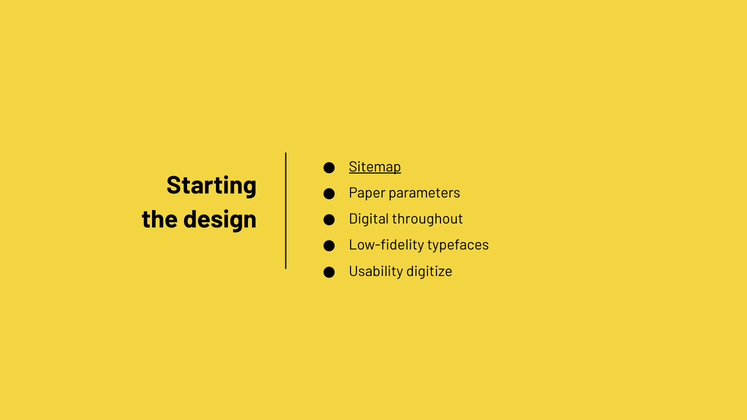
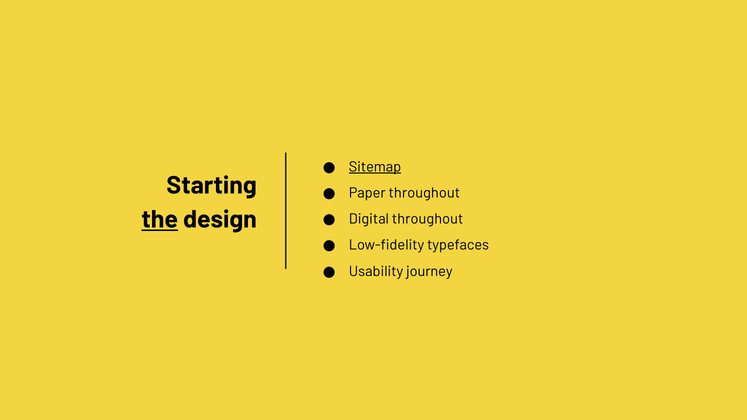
Paper parameters: parameters -> throughout
the underline: none -> present
digitize: digitize -> journey
